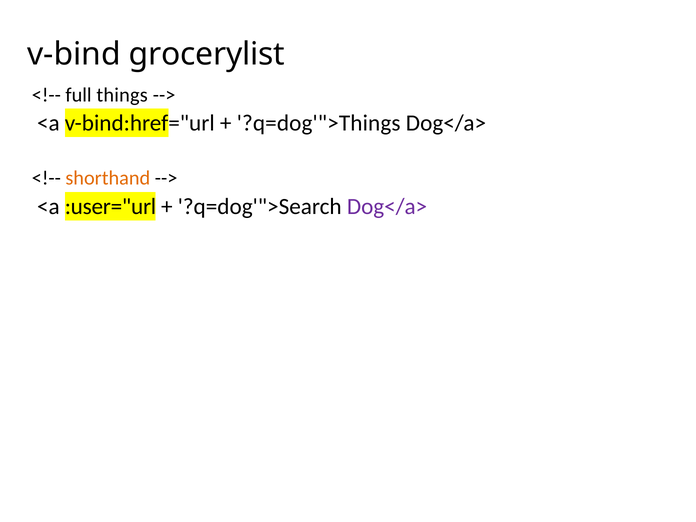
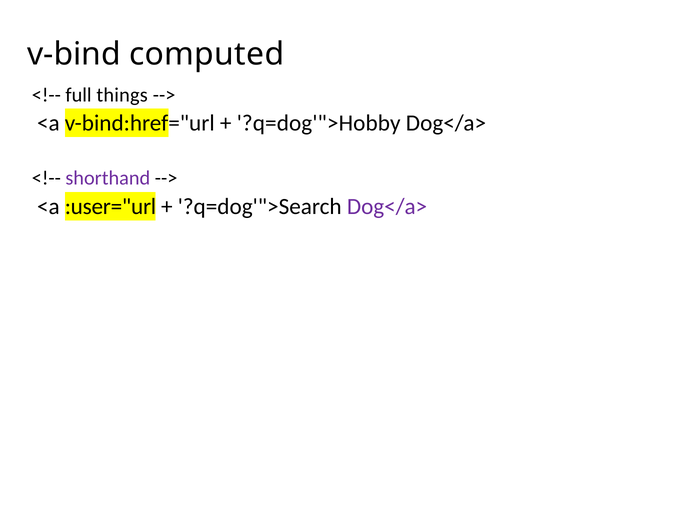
grocerylist: grocerylist -> computed
?q=dog'">Things: ?q=dog'">Things -> ?q=dog'">Hobby
shorthand colour: orange -> purple
